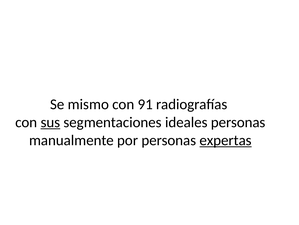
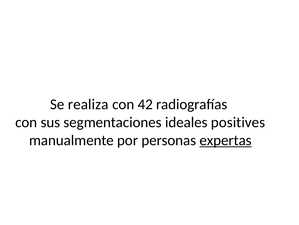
mismo: mismo -> realiza
91: 91 -> 42
sus underline: present -> none
ideales personas: personas -> positives
